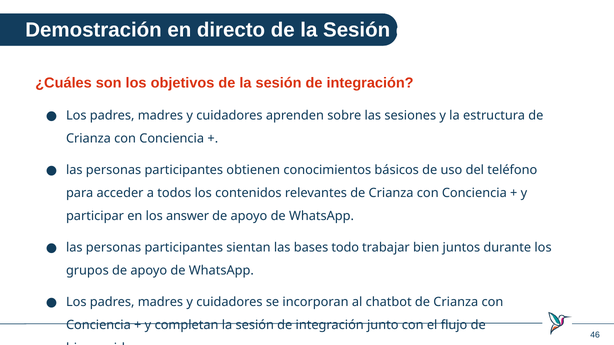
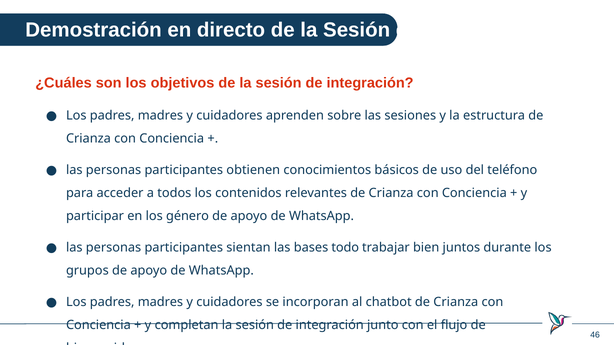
answer: answer -> género
